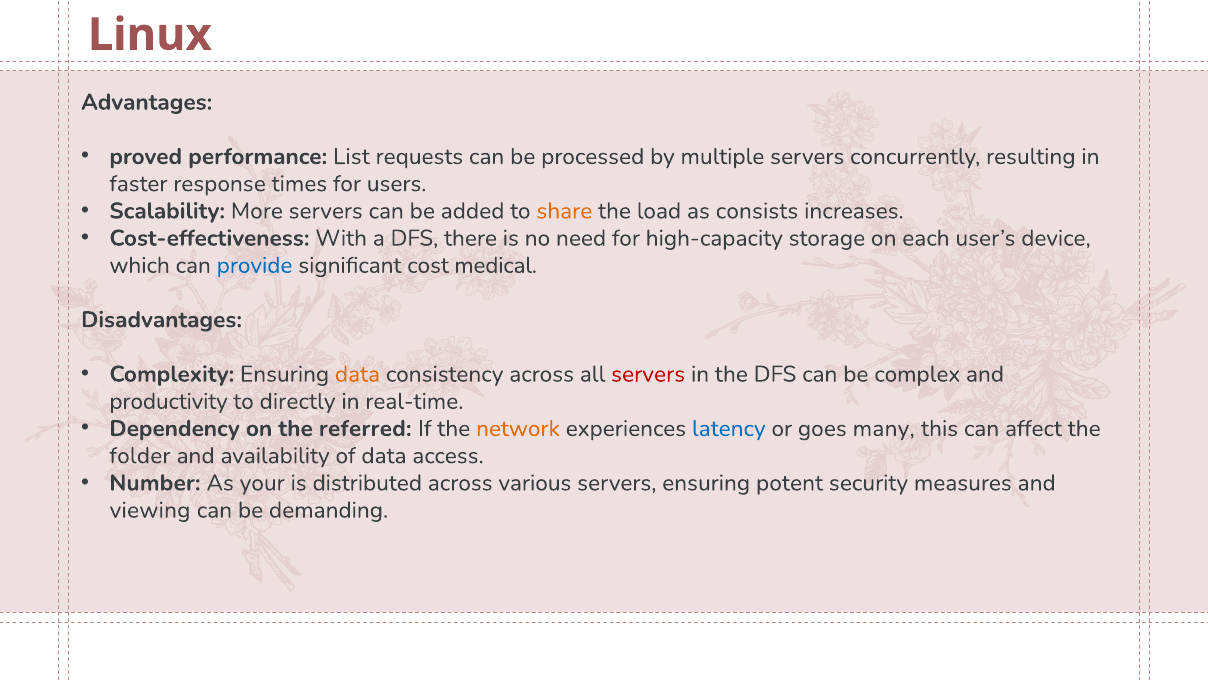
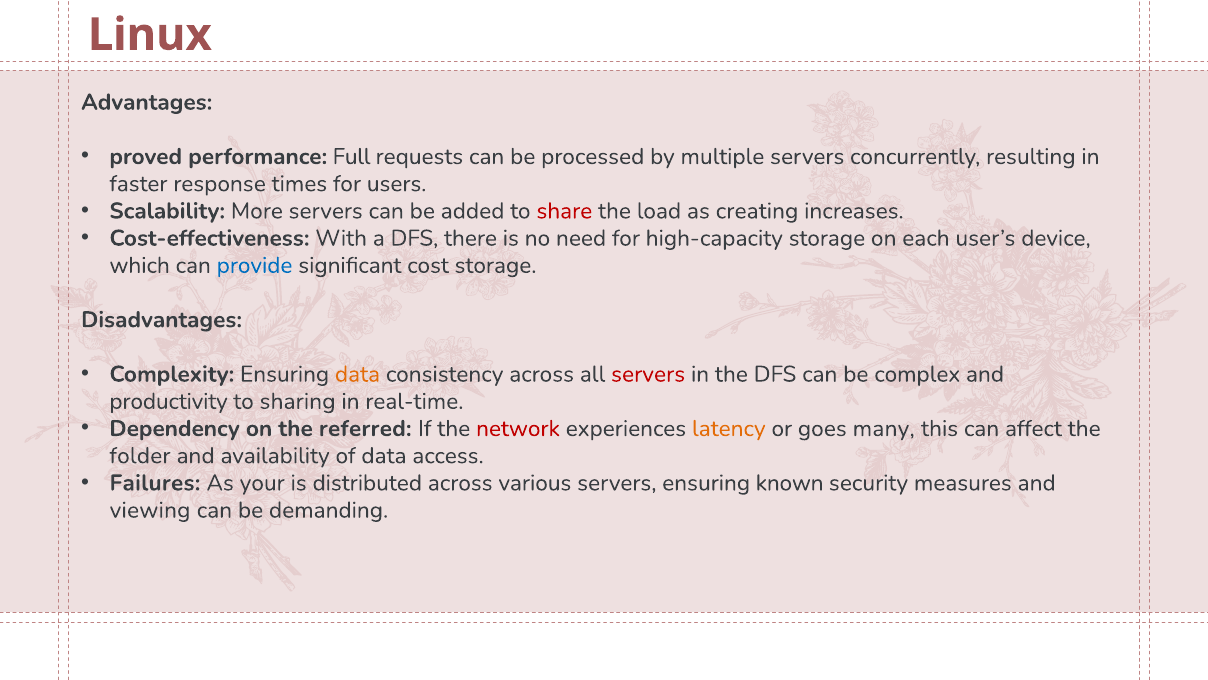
List: List -> Full
share colour: orange -> red
consists: consists -> creating
cost medical: medical -> storage
directly: directly -> sharing
network colour: orange -> red
latency colour: blue -> orange
Number: Number -> Failures
potent: potent -> known
